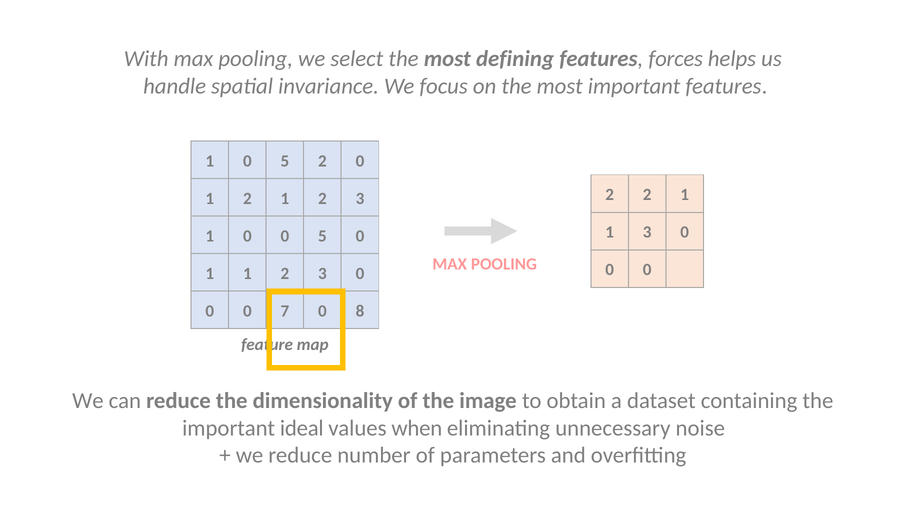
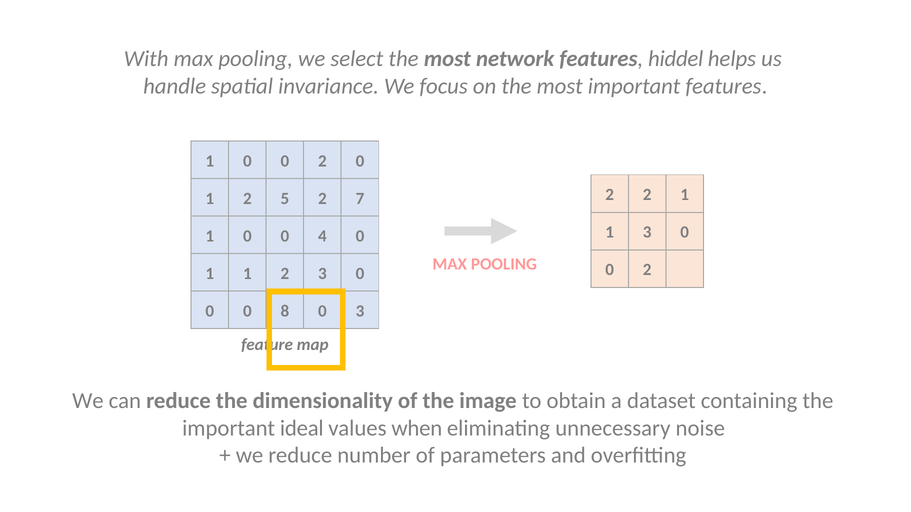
defining: defining -> network
forces: forces -> hiddel
5 at (285, 161): 5 -> 0
1 at (285, 199): 1 -> 5
3 at (360, 199): 3 -> 7
0 0 5: 5 -> 4
0 at (647, 270): 0 -> 2
7: 7 -> 8
0 8: 8 -> 3
